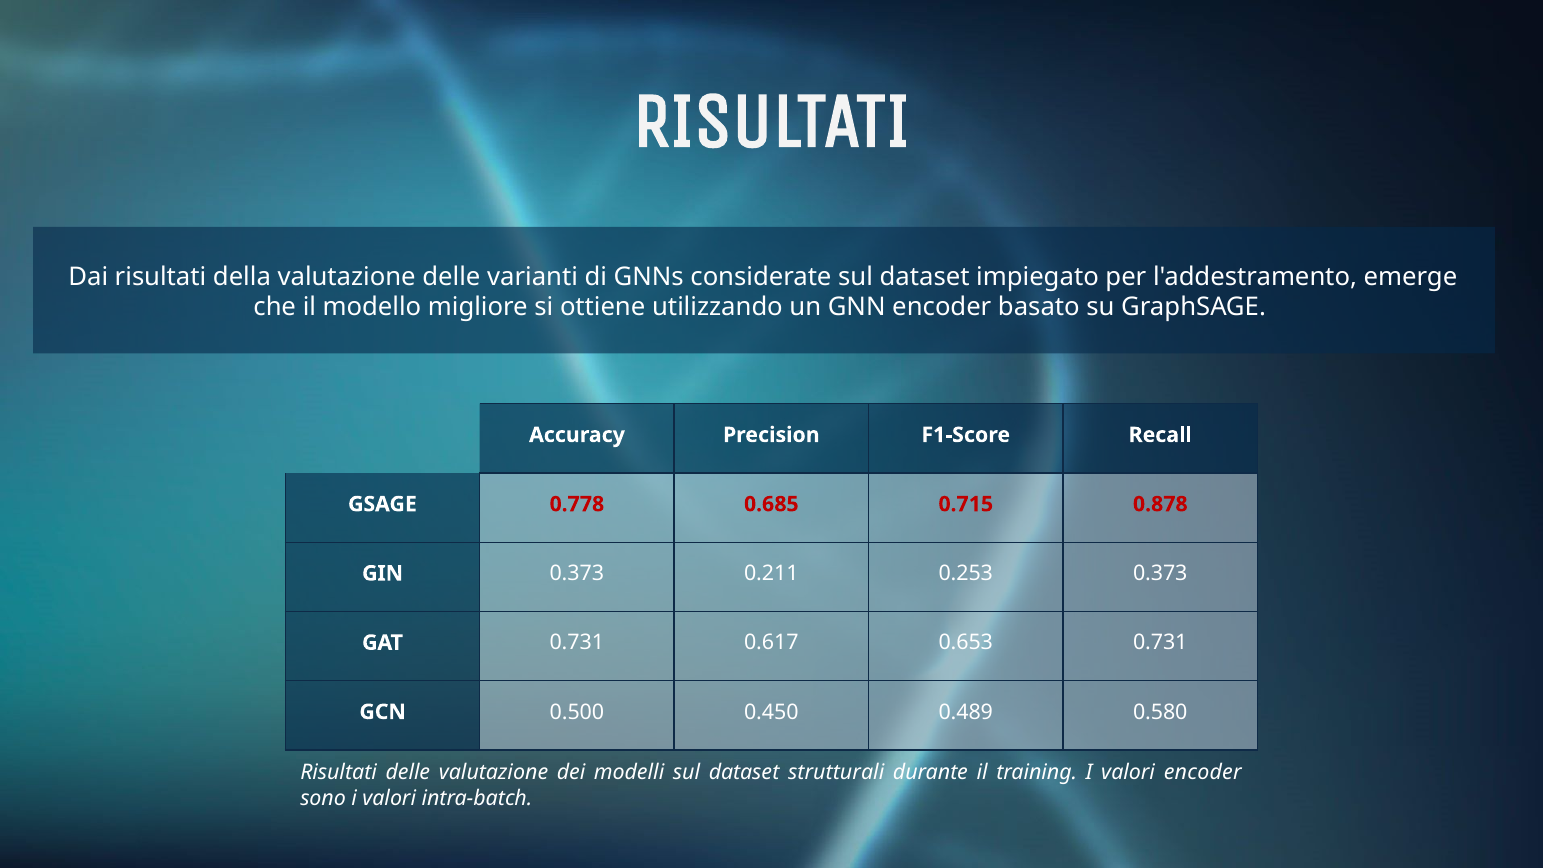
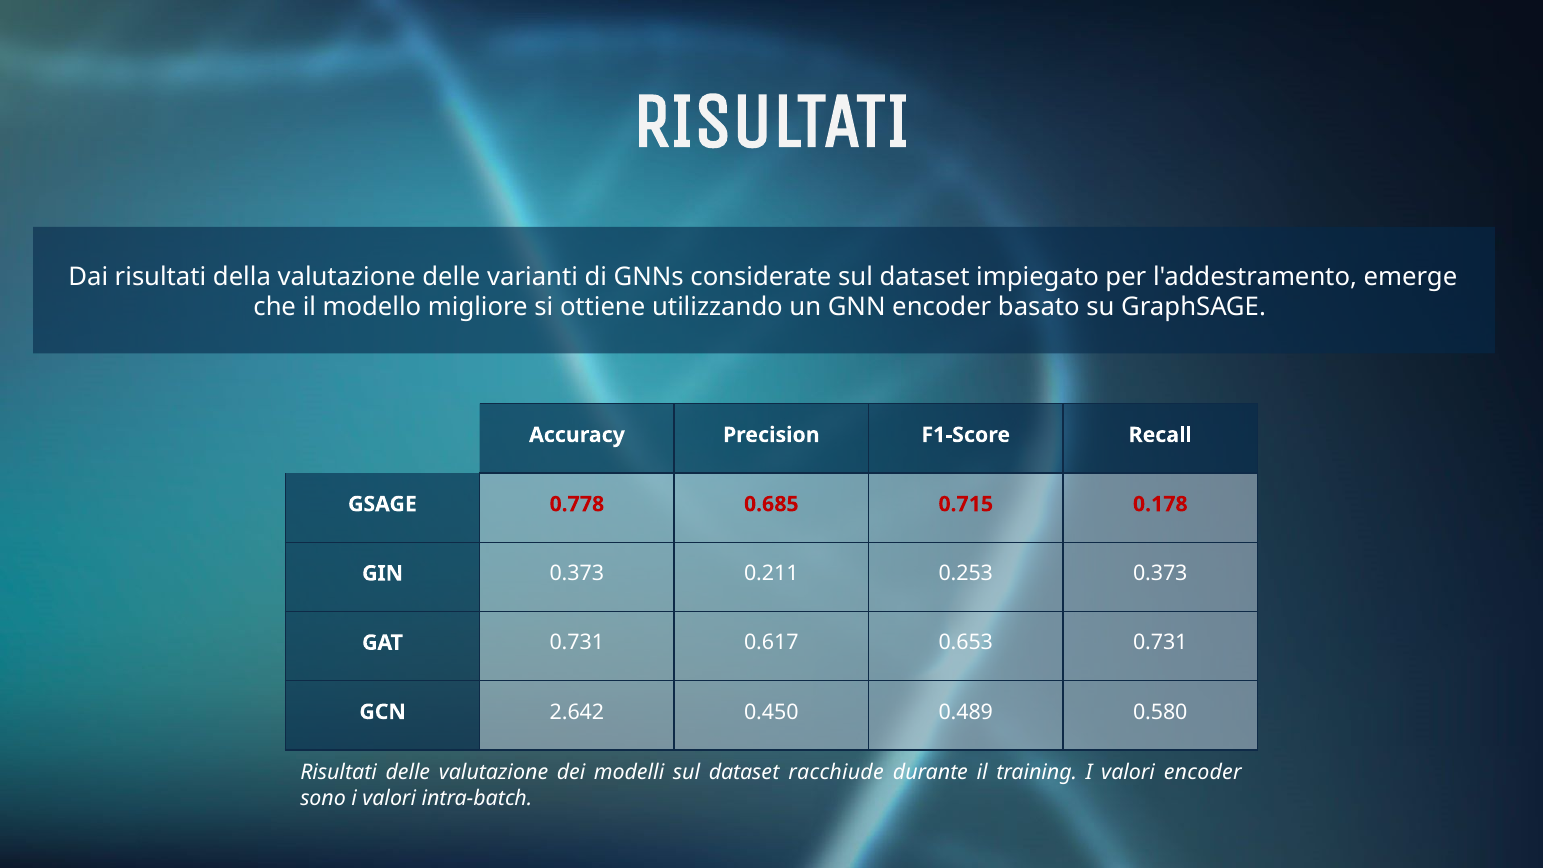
0.878: 0.878 -> 0.178
0.500: 0.500 -> 2.642
strutturali: strutturali -> racchiude
